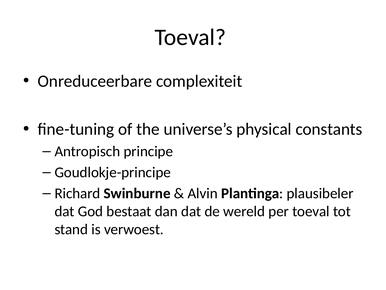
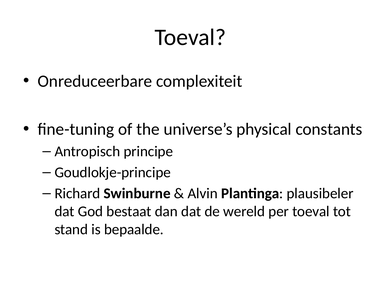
verwoest: verwoest -> bepaalde
